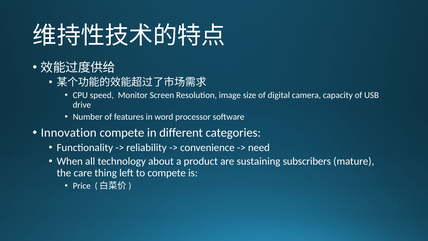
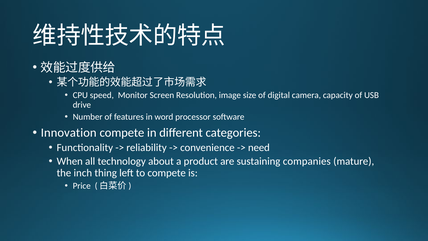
subscribers: subscribers -> companies
care: care -> inch
